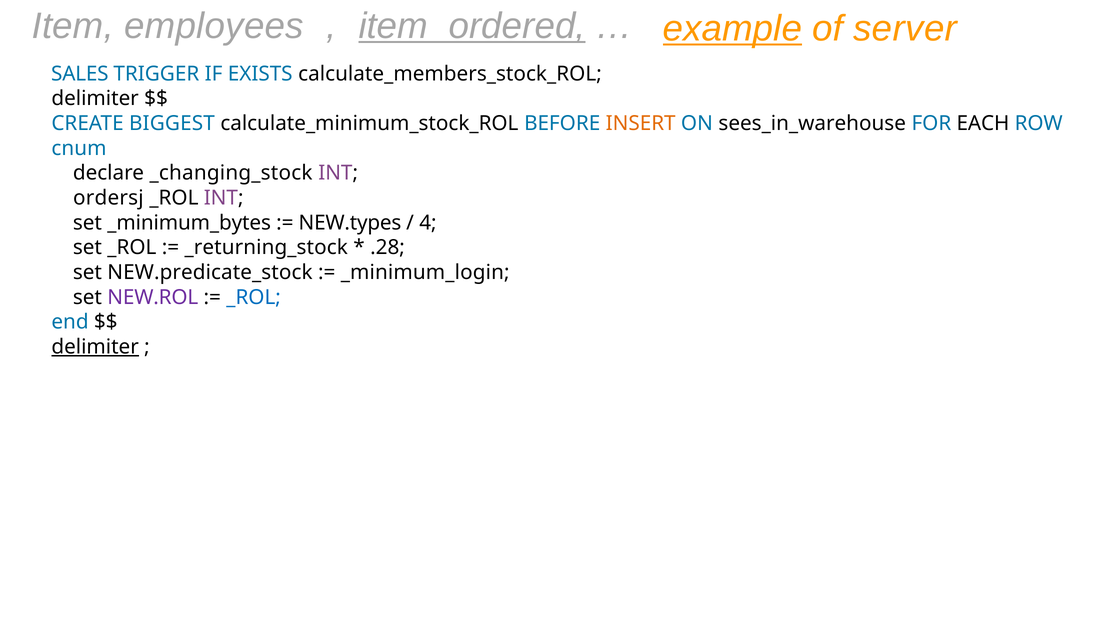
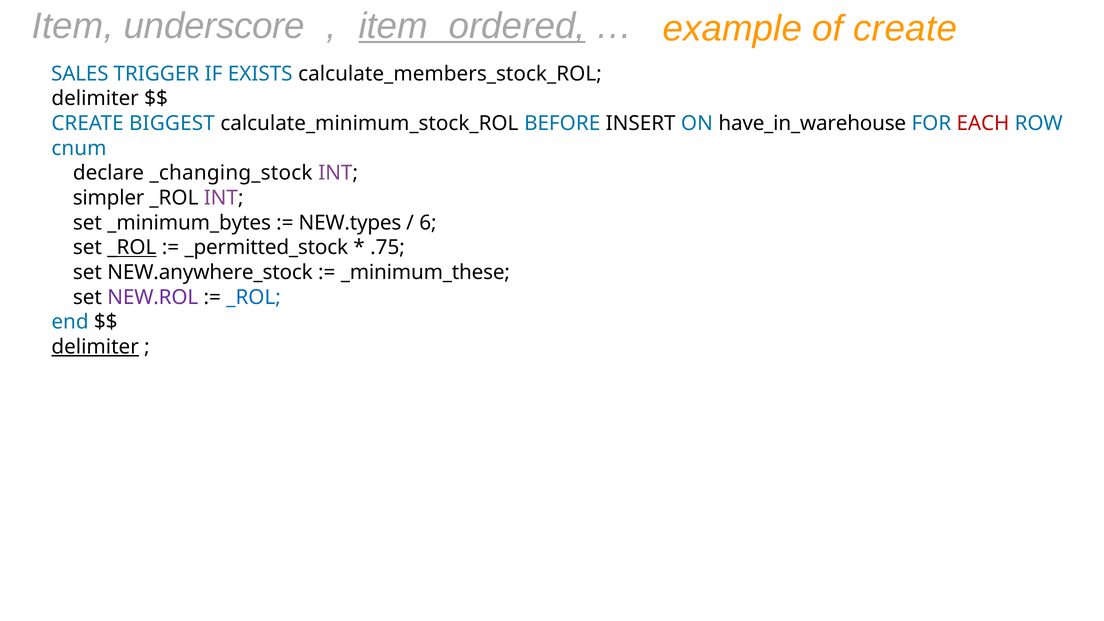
employees: employees -> underscore
example underline: present -> none
of server: server -> create
INSERT colour: orange -> black
sees_in_warehouse: sees_in_warehouse -> have_in_warehouse
EACH colour: black -> red
ordersj: ordersj -> simpler
4: 4 -> 6
_ROL at (132, 248) underline: none -> present
_returning_stock: _returning_stock -> _permitted_stock
.28: .28 -> .75
NEW.predicate_stock: NEW.predicate_stock -> NEW.anywhere_stock
_minimum_login: _minimum_login -> _minimum_these
